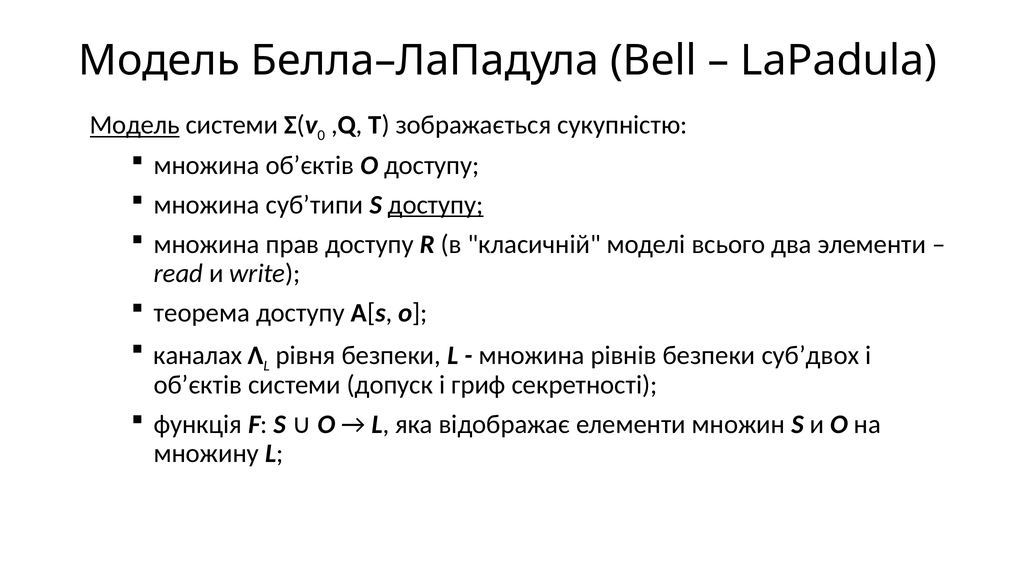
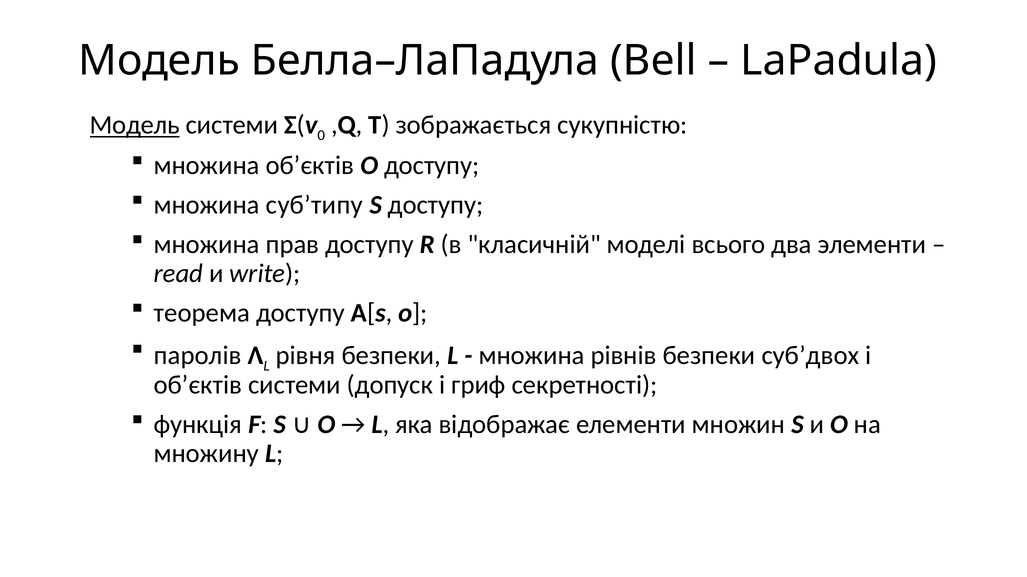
суб’типи: суб’типи -> суб’типу
доступу at (436, 205) underline: present -> none
каналах: каналах -> паролів
